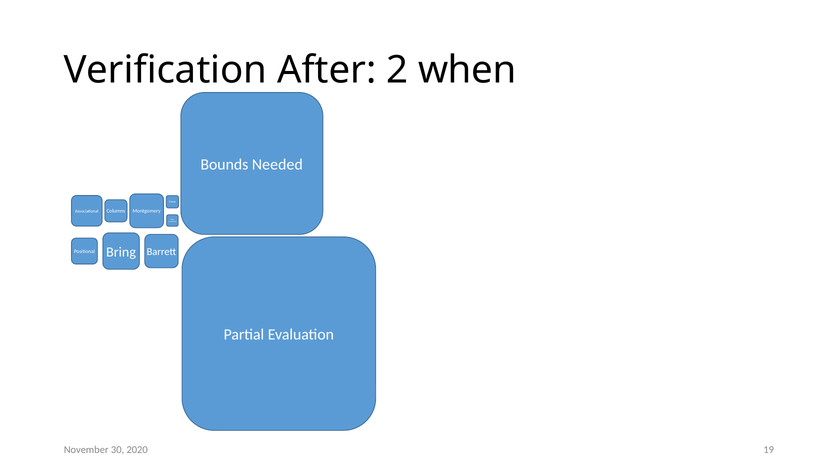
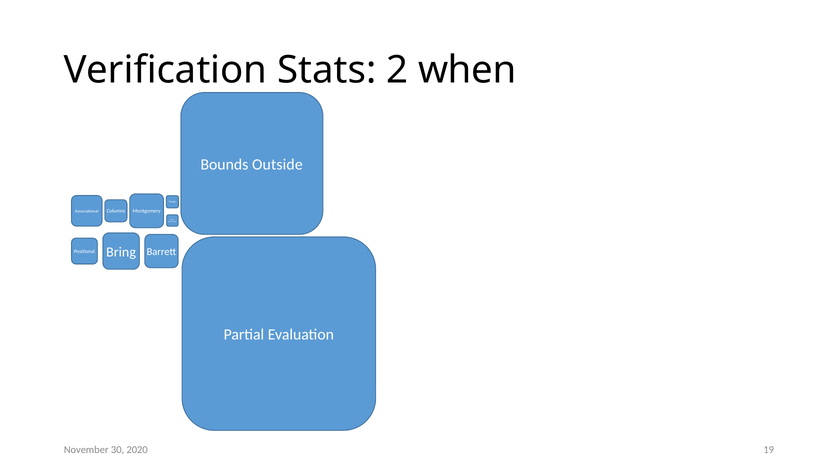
After: After -> Stats
Needed: Needed -> Outside
